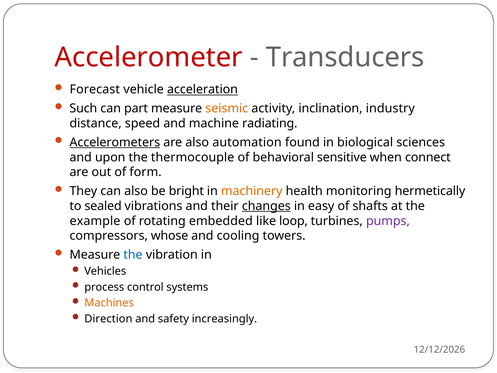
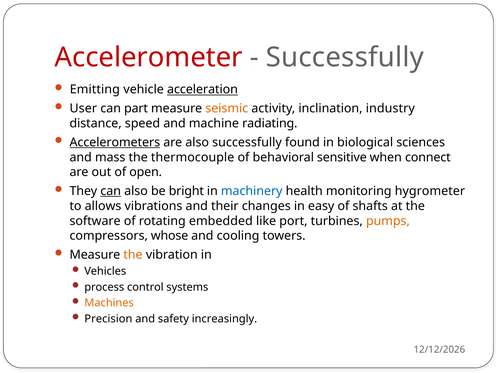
Transducers at (345, 57): Transducers -> Successfully
Forecast: Forecast -> Emitting
Such: Such -> User
also automation: automation -> successfully
upon: upon -> mass
form: form -> open
can at (111, 191) underline: none -> present
machinery colour: orange -> blue
hermetically: hermetically -> hygrometer
sealed: sealed -> allows
changes underline: present -> none
example: example -> software
loop: loop -> port
pumps colour: purple -> orange
the at (133, 255) colour: blue -> orange
Direction: Direction -> Precision
